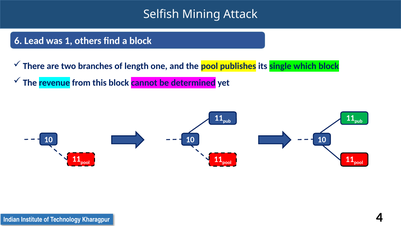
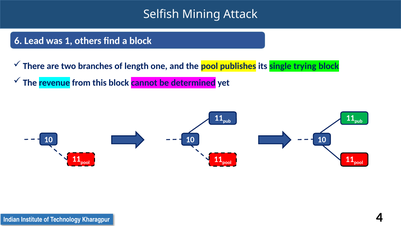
which: which -> trying
